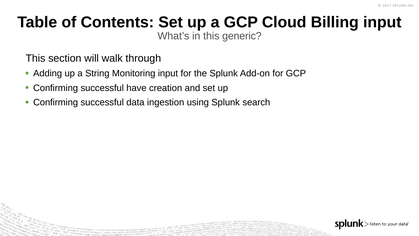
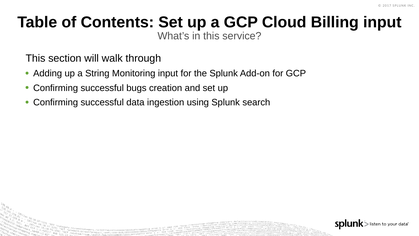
generic: generic -> service
have: have -> bugs
